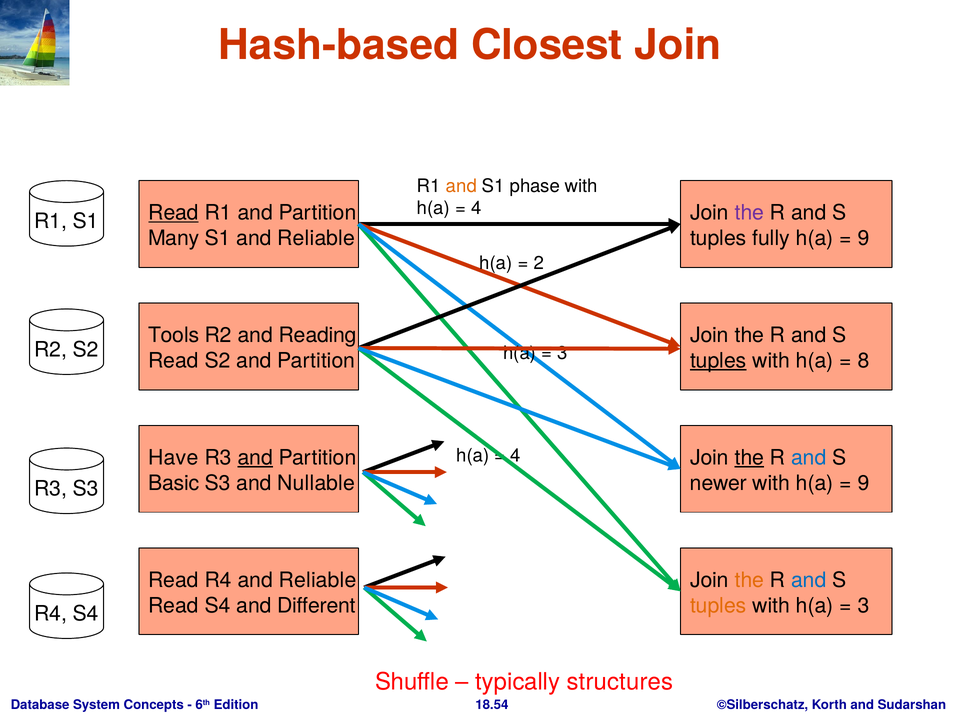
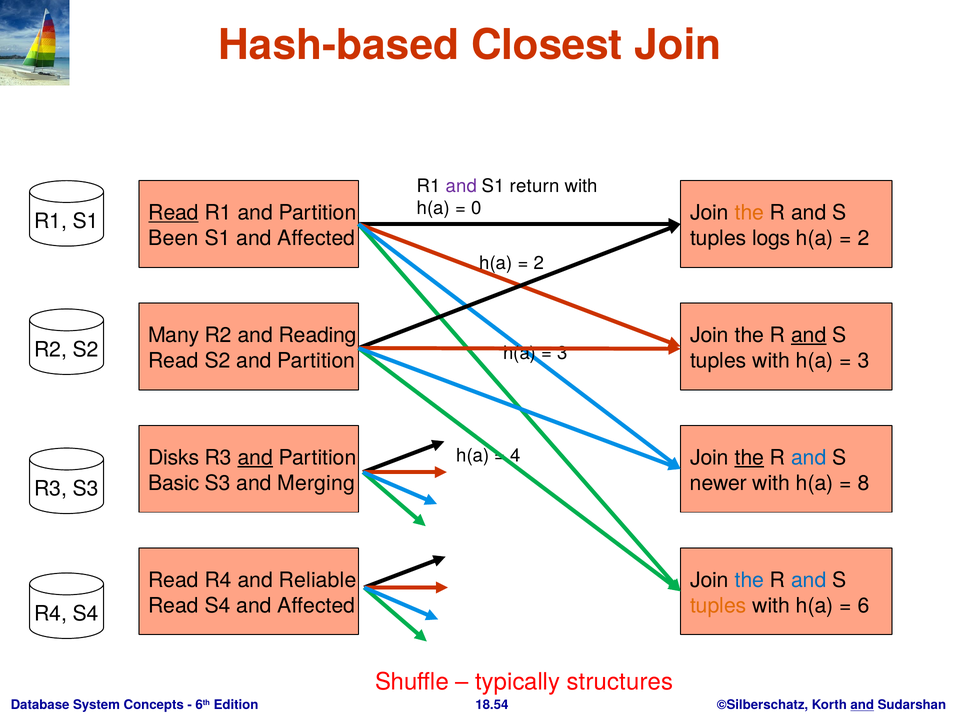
and at (461, 186) colour: orange -> purple
phase: phase -> return
4 at (476, 208): 4 -> 0
the at (749, 213) colour: purple -> orange
Many: Many -> Been
S1 and Reliable: Reliable -> Affected
fully: fully -> logs
9 at (863, 238): 9 -> 2
Tools: Tools -> Many
and at (809, 335) underline: none -> present
tuples at (718, 361) underline: present -> none
8 at (863, 361): 8 -> 3
Have: Have -> Disks
Nullable: Nullable -> Merging
9 at (863, 483): 9 -> 8
the at (749, 580) colour: orange -> blue
S4 and Different: Different -> Affected
3 at (863, 606): 3 -> 6
and at (862, 705) underline: none -> present
